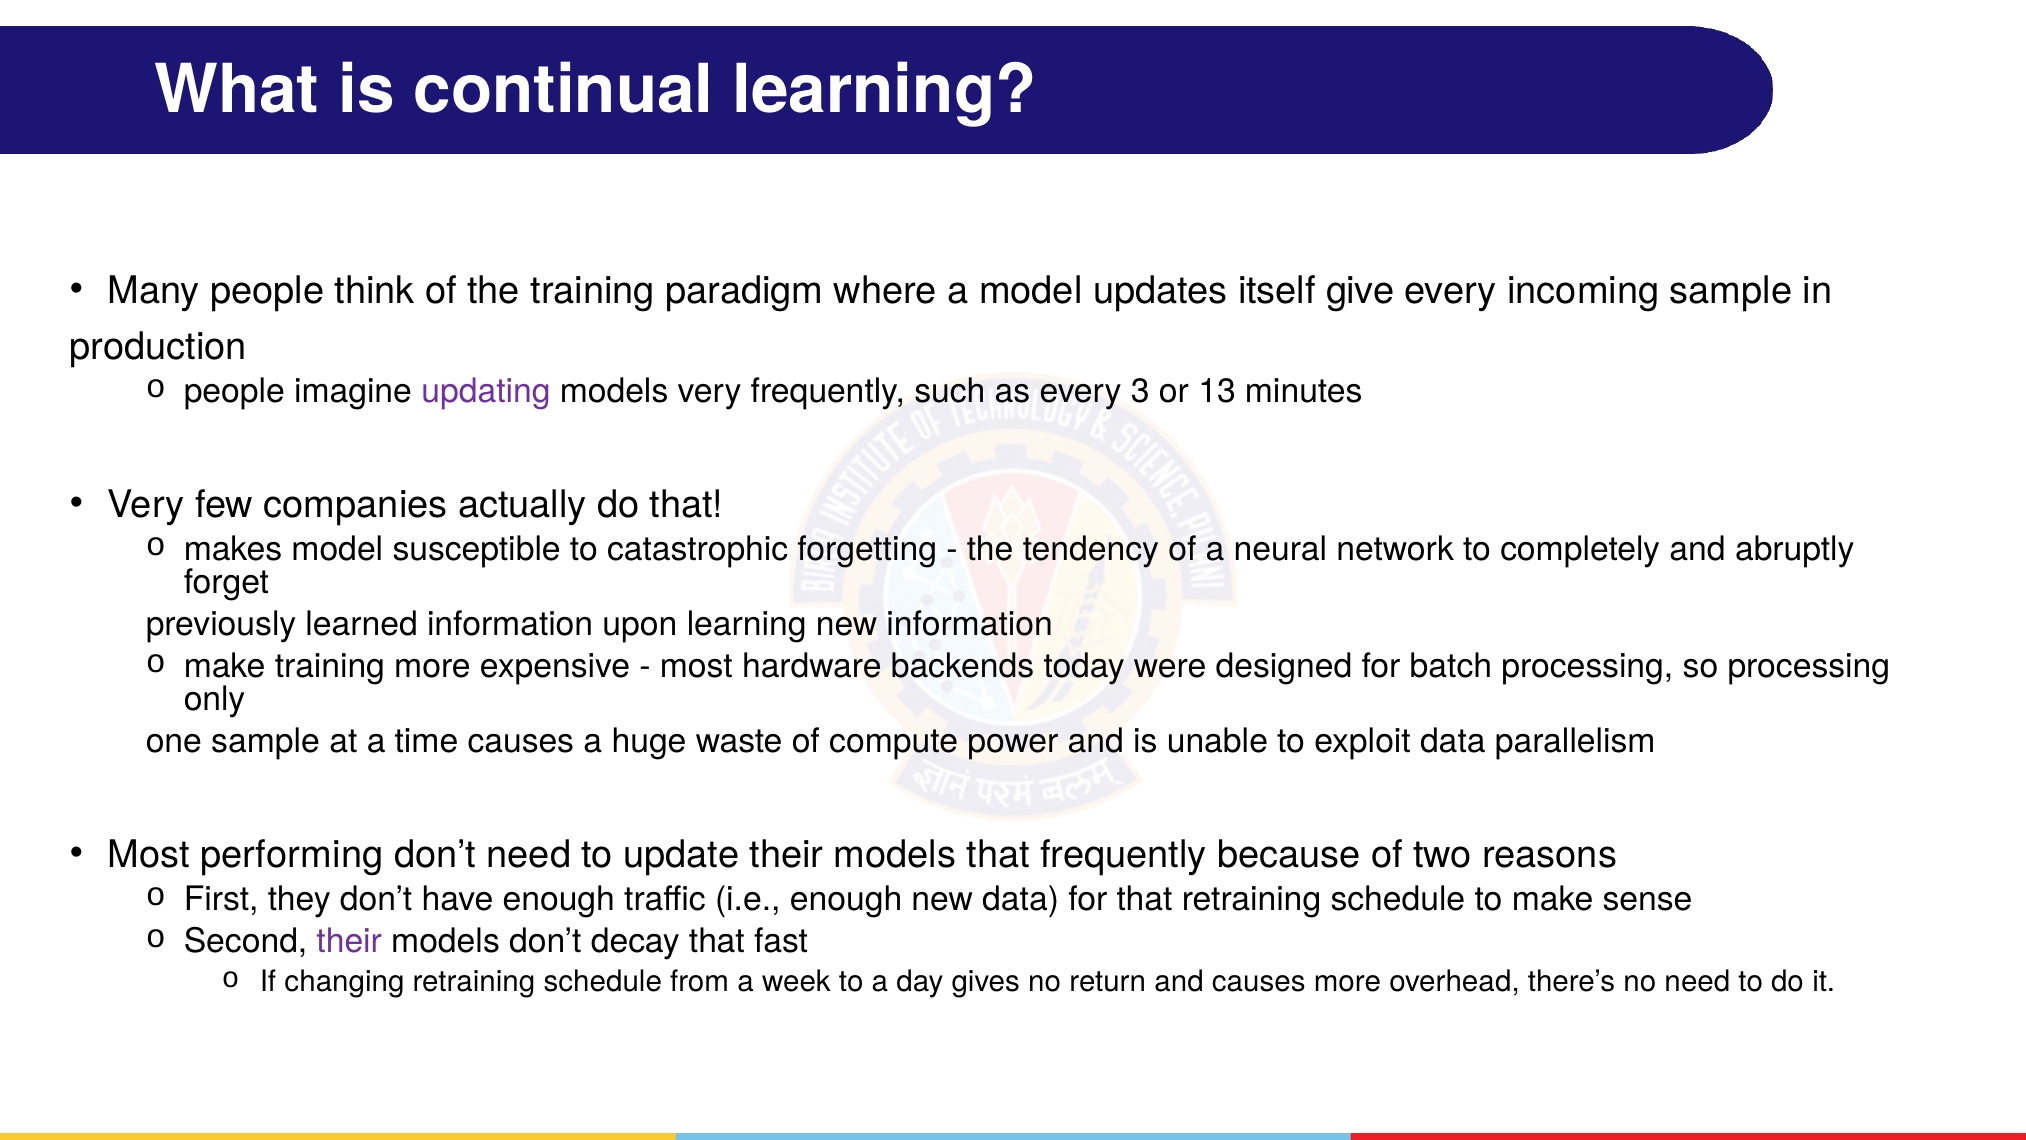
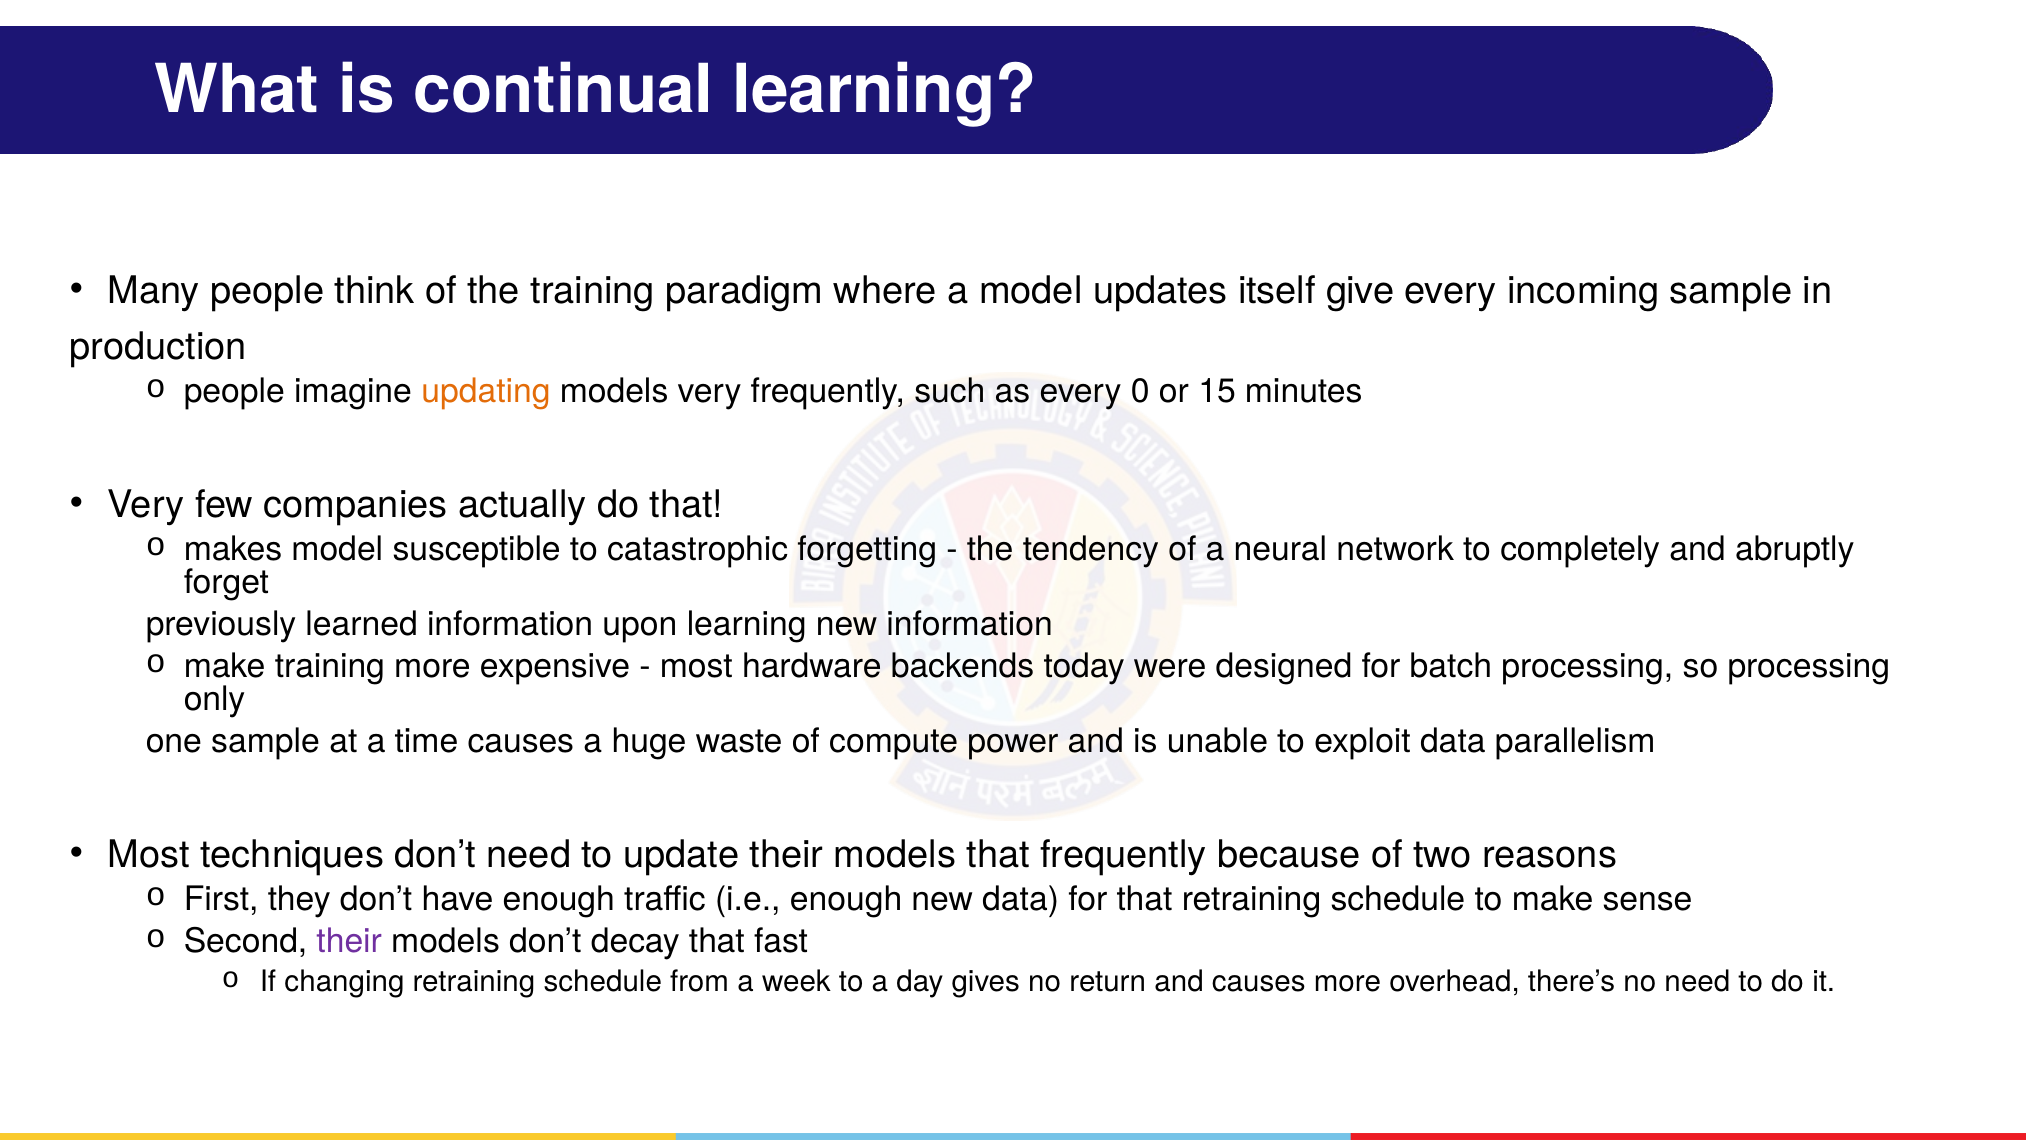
updating colour: purple -> orange
3: 3 -> 0
13: 13 -> 15
performing: performing -> techniques
